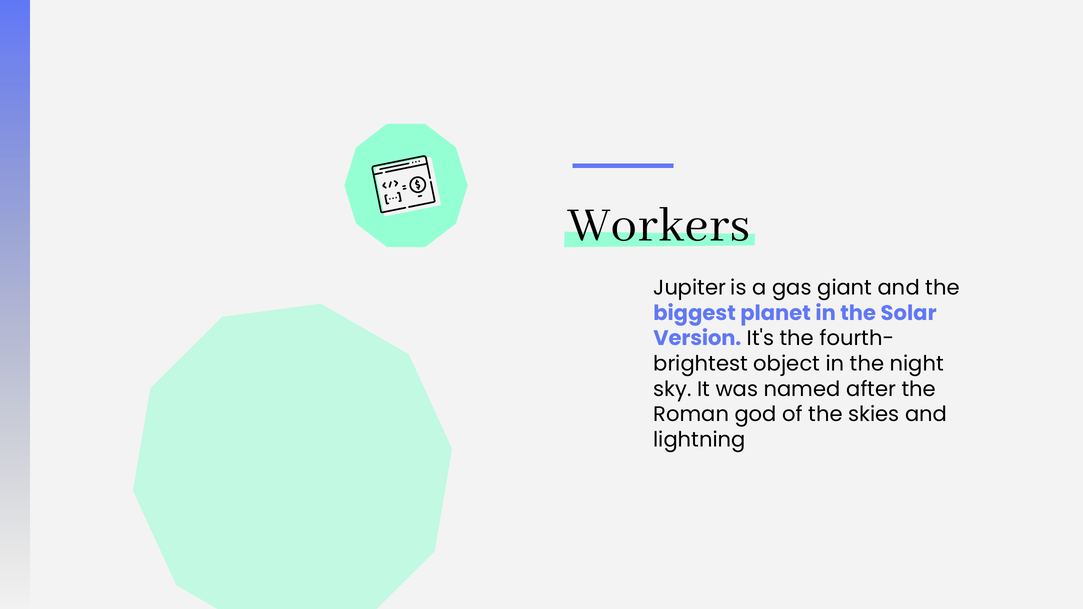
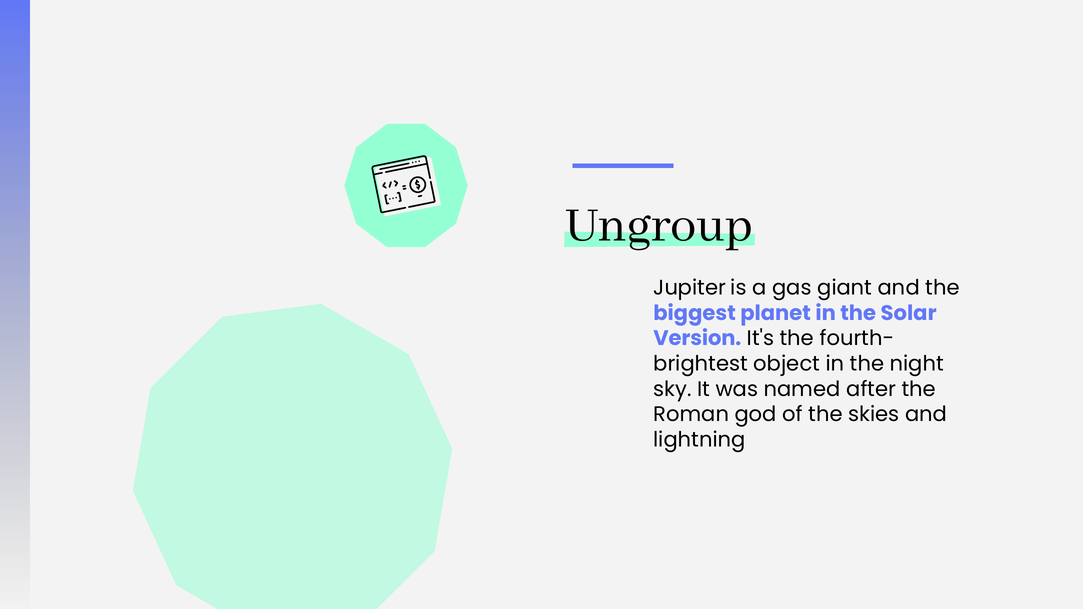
Workers: Workers -> Ungroup
